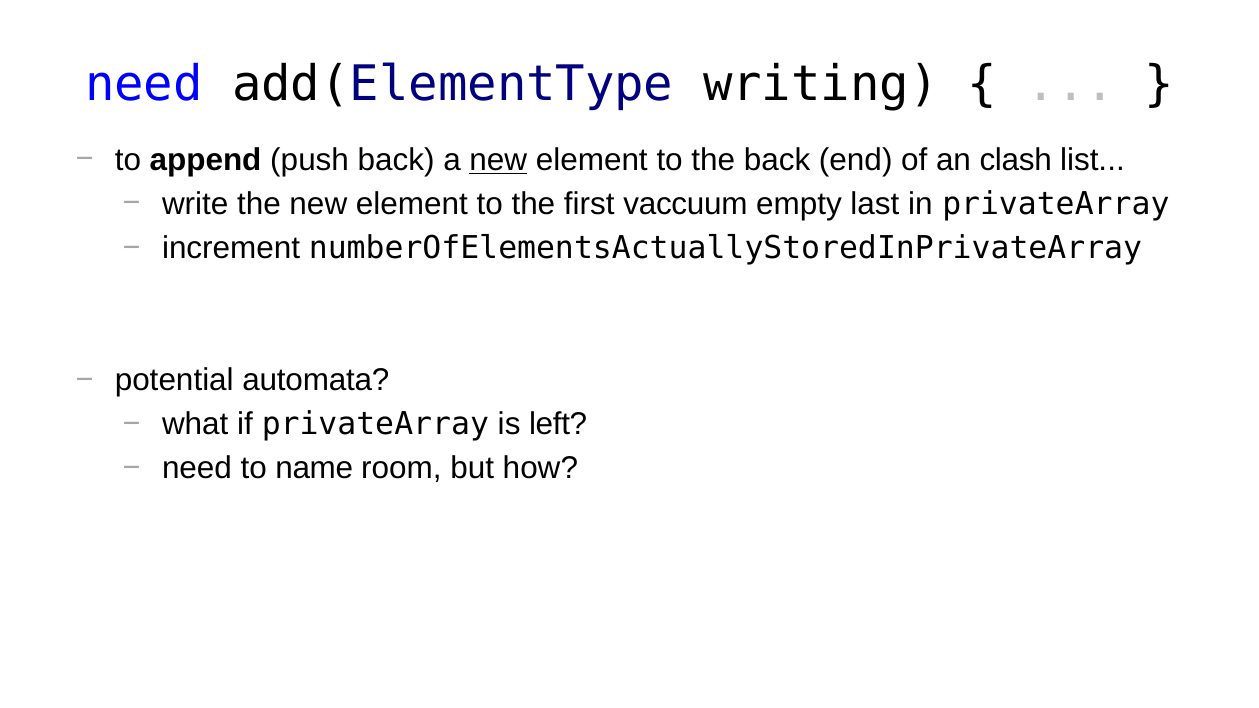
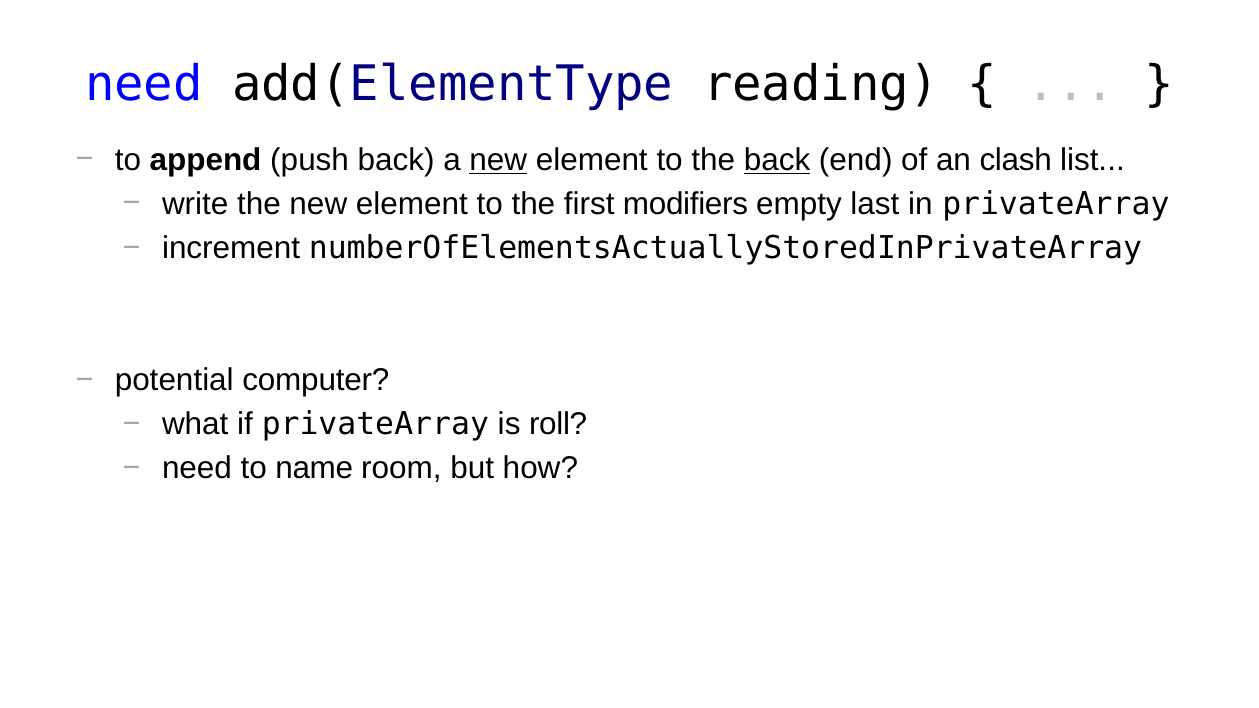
writing: writing -> reading
back at (777, 160) underline: none -> present
vaccuum: vaccuum -> modifiers
automata: automata -> computer
left: left -> roll
